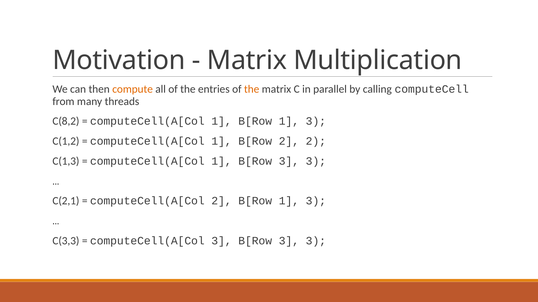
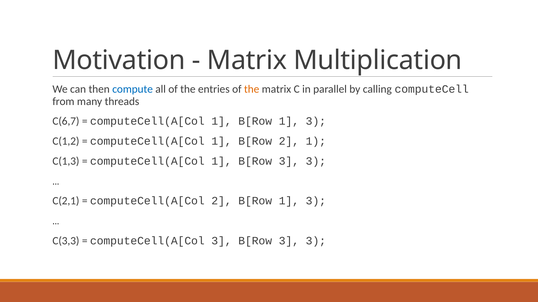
compute colour: orange -> blue
C(8,2: C(8,2 -> C(6,7
2 2: 2 -> 1
